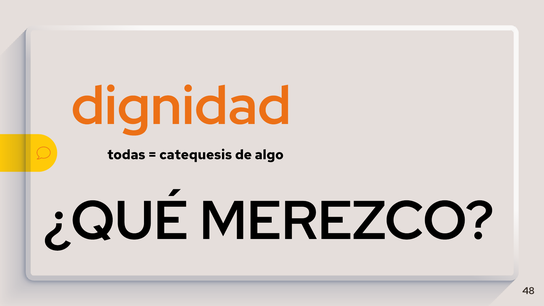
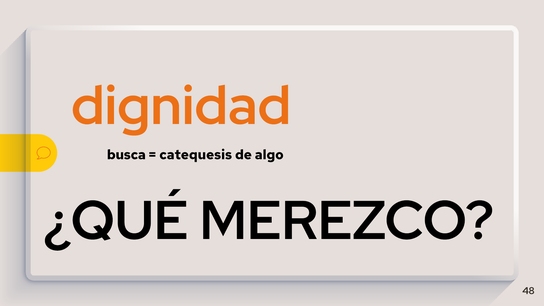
todas: todas -> busca
